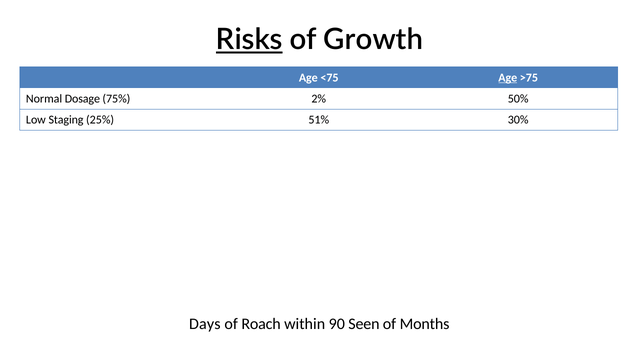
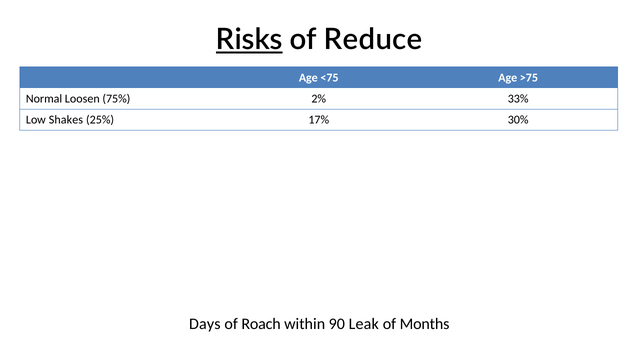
Growth: Growth -> Reduce
Age at (508, 77) underline: present -> none
Dosage: Dosage -> Loosen
50%: 50% -> 33%
Staging: Staging -> Shakes
51%: 51% -> 17%
Seen: Seen -> Leak
